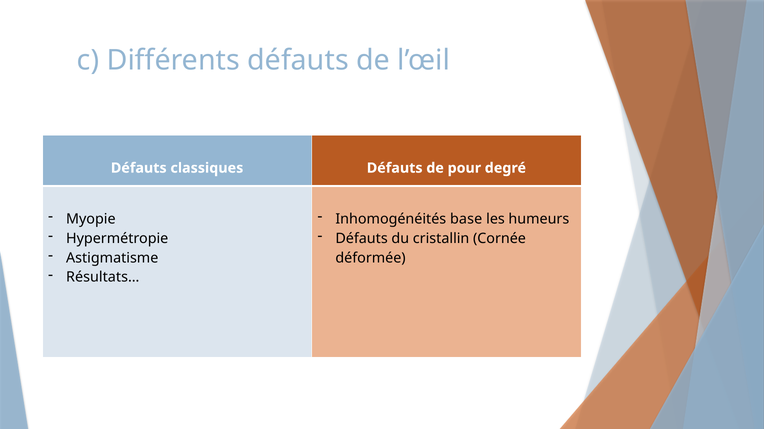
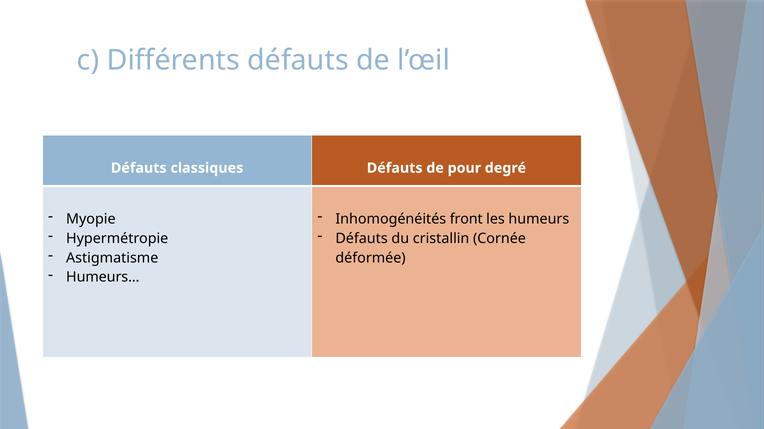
base: base -> front
Résultats…: Résultats… -> Humeurs…
